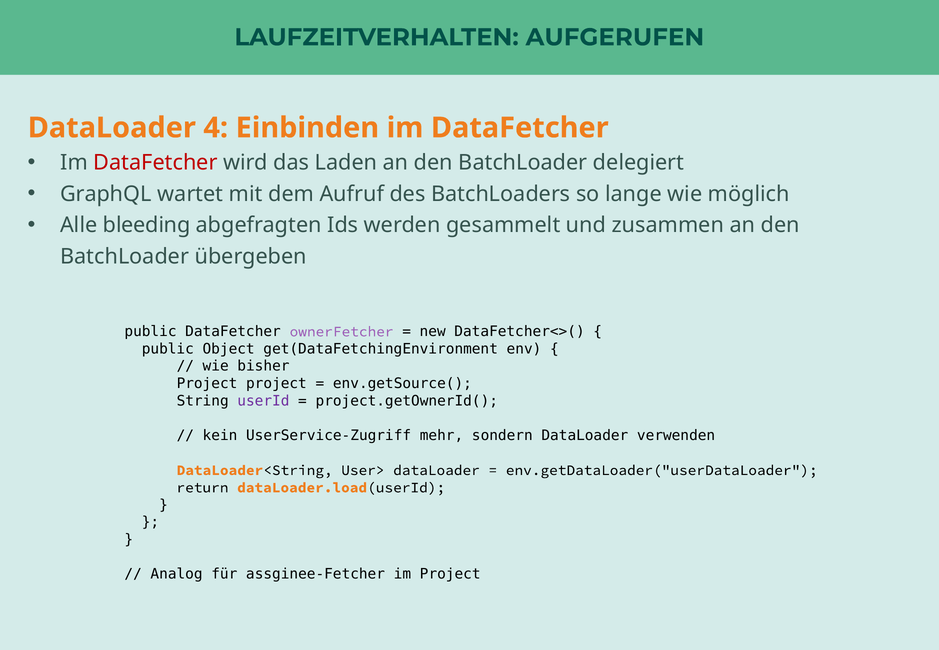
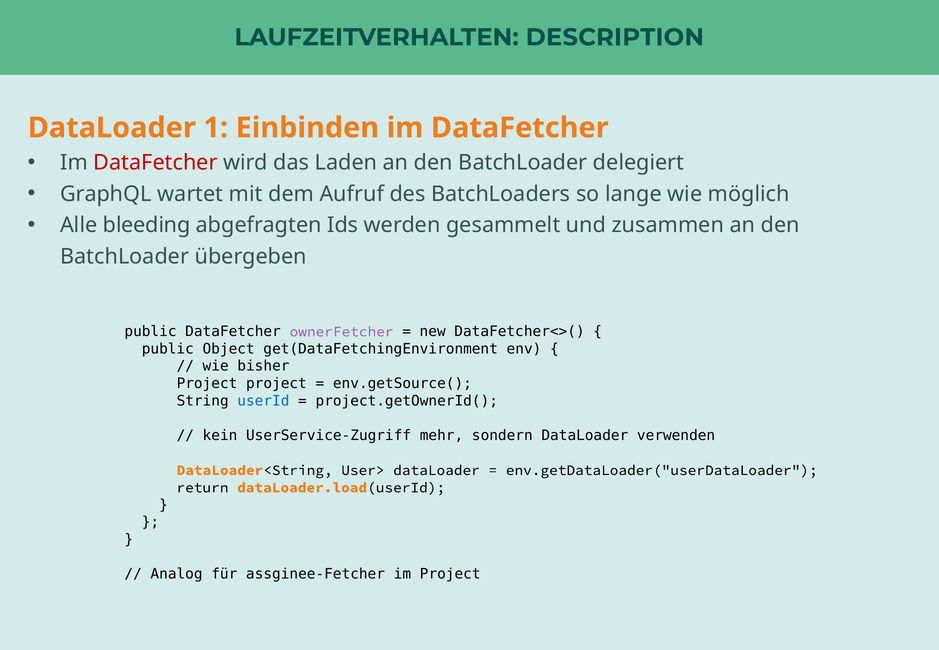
AUFGERUFEN: AUFGERUFEN -> DESCRIPTION
4: 4 -> 1
userId colour: purple -> blue
